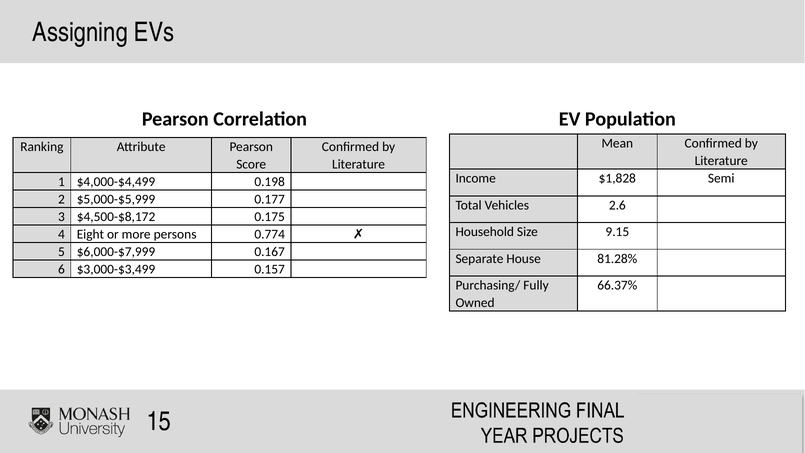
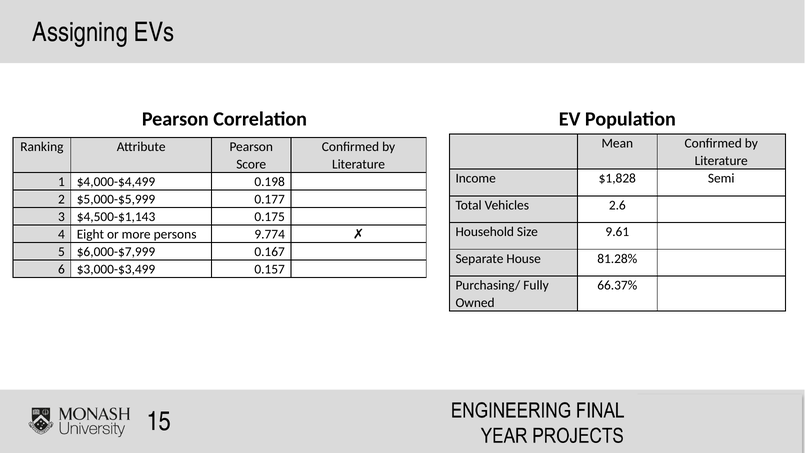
$4,500-$8,172: $4,500-$8,172 -> $4,500-$1,143
9.15: 9.15 -> 9.61
0.774: 0.774 -> 9.774
